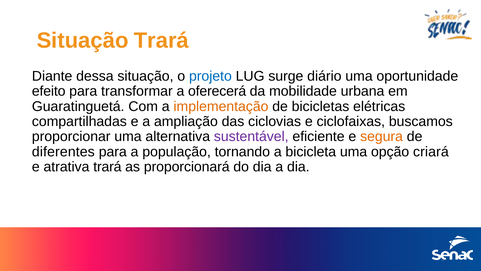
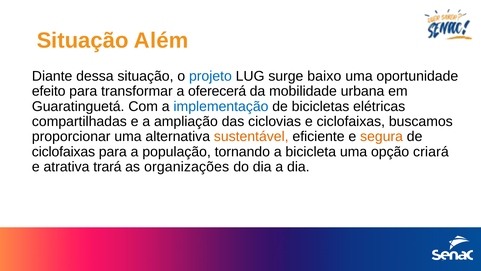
Situação Trará: Trará -> Além
diário: diário -> baixo
implementação colour: orange -> blue
sustentável colour: purple -> orange
diferentes at (63, 152): diferentes -> ciclofaixas
proporcionará: proporcionará -> organizações
